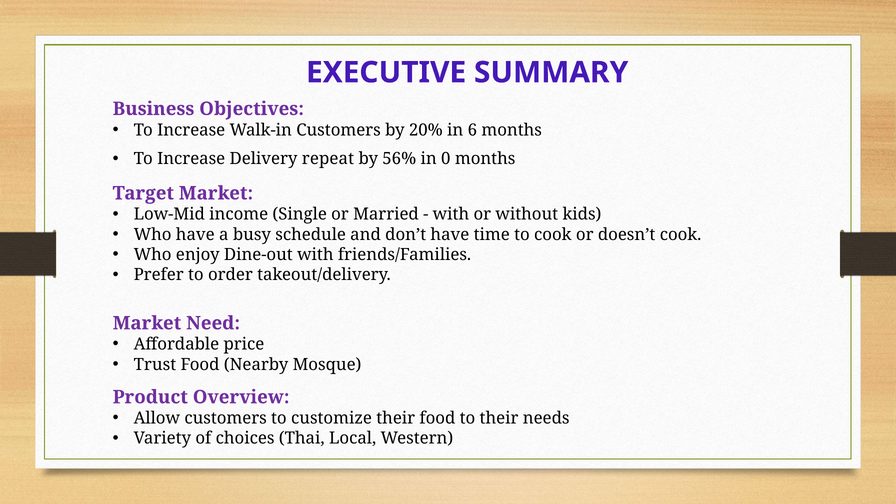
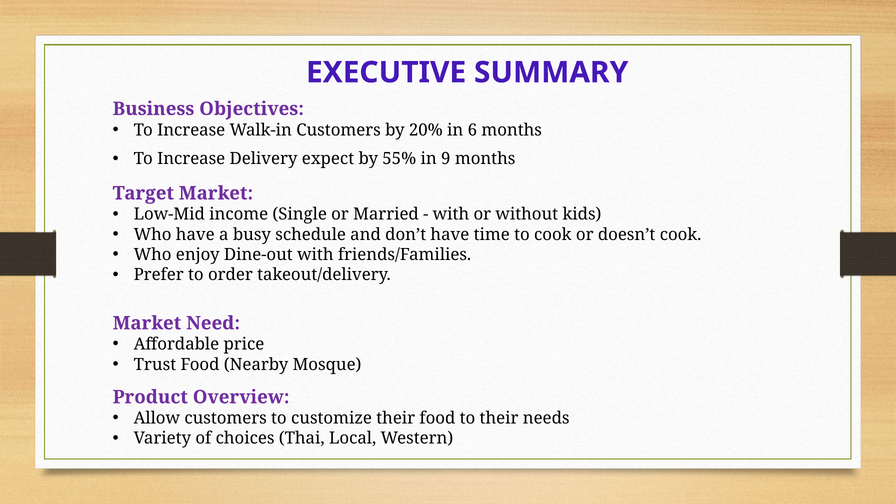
repeat: repeat -> expect
56%: 56% -> 55%
0: 0 -> 9
